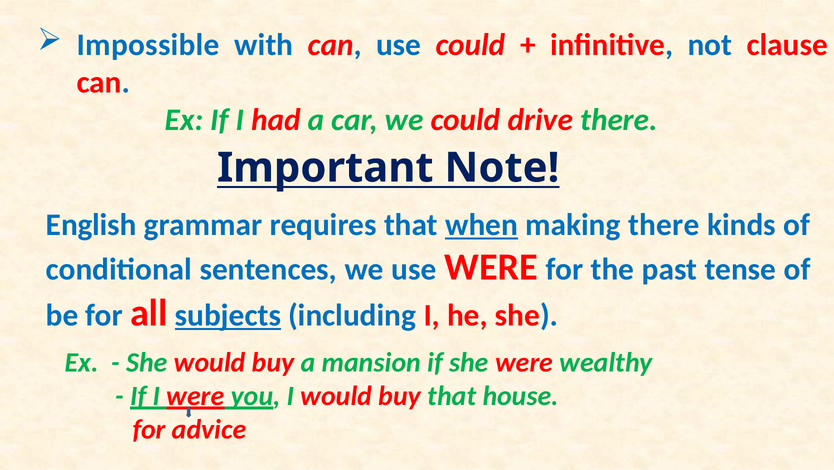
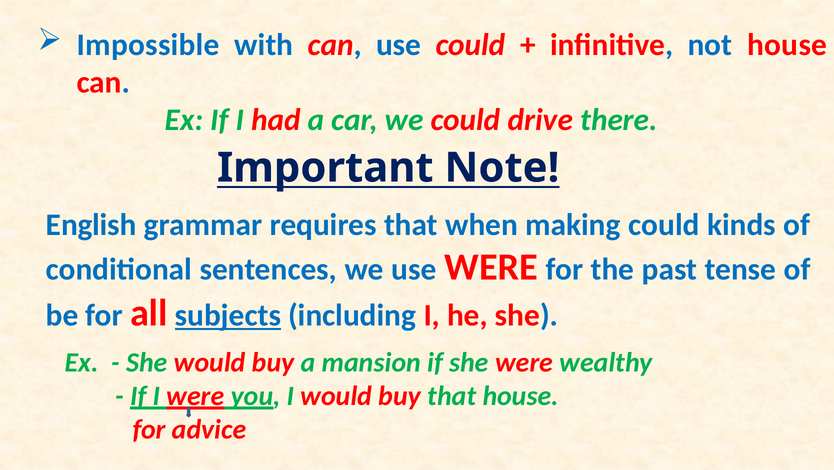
not clause: clause -> house
when underline: present -> none
making there: there -> could
